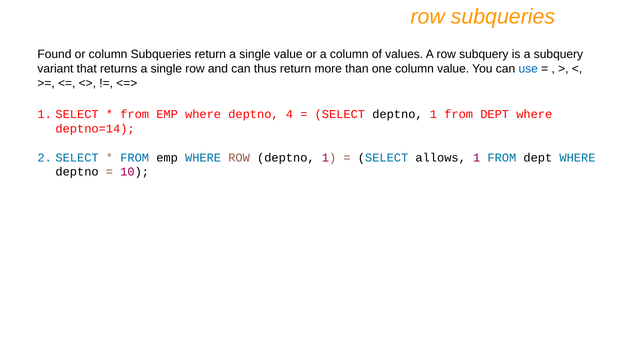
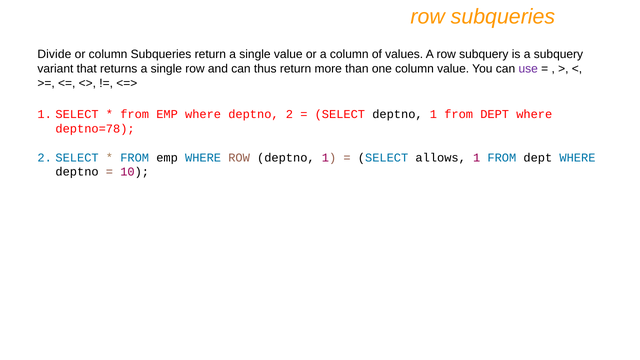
Found: Found -> Divide
use colour: blue -> purple
deptno 4: 4 -> 2
deptno=14: deptno=14 -> deptno=78
